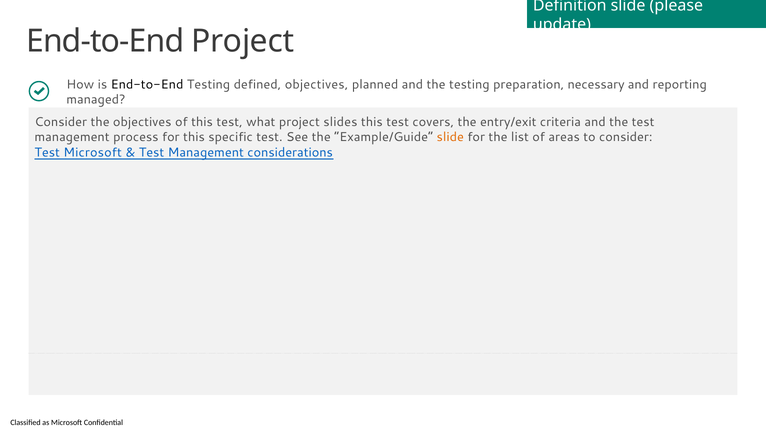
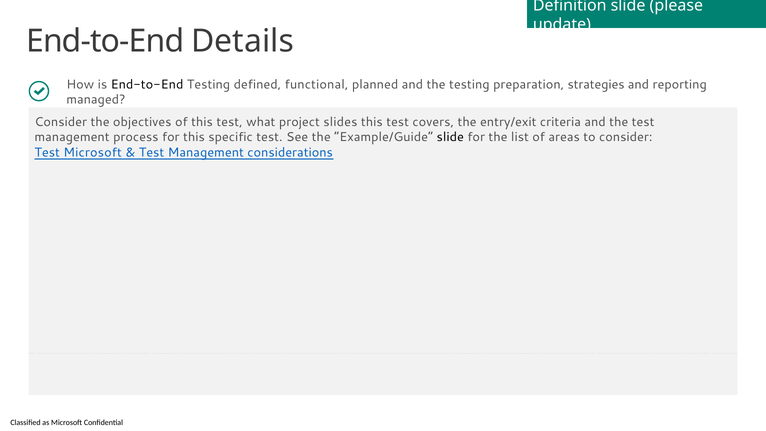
End-to-End Project: Project -> Details
defined objectives: objectives -> functional
necessary: necessary -> strategies
slide at (450, 137) colour: orange -> black
